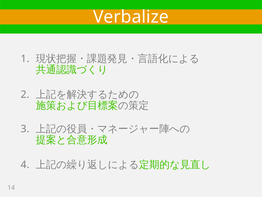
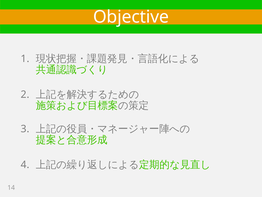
Verbalize: Verbalize -> Objective
